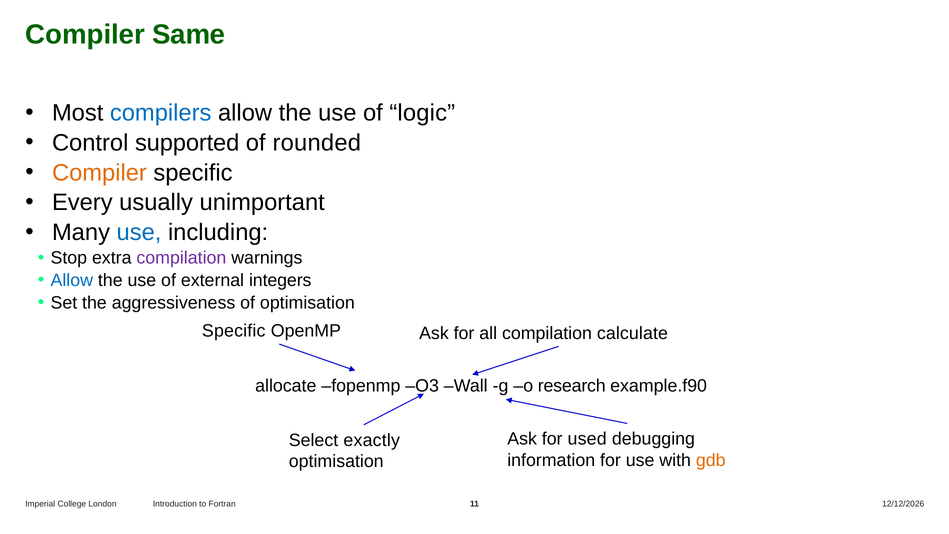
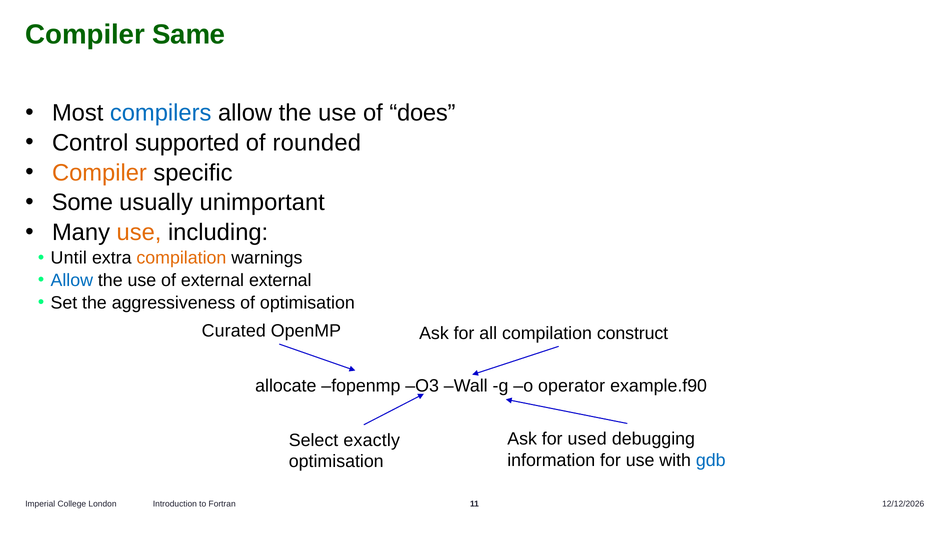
logic: logic -> does
Every: Every -> Some
use at (139, 232) colour: blue -> orange
Stop: Stop -> Until
compilation at (181, 258) colour: purple -> orange
external integers: integers -> external
Specific at (234, 331): Specific -> Curated
calculate: calculate -> construct
research: research -> operator
gdb colour: orange -> blue
